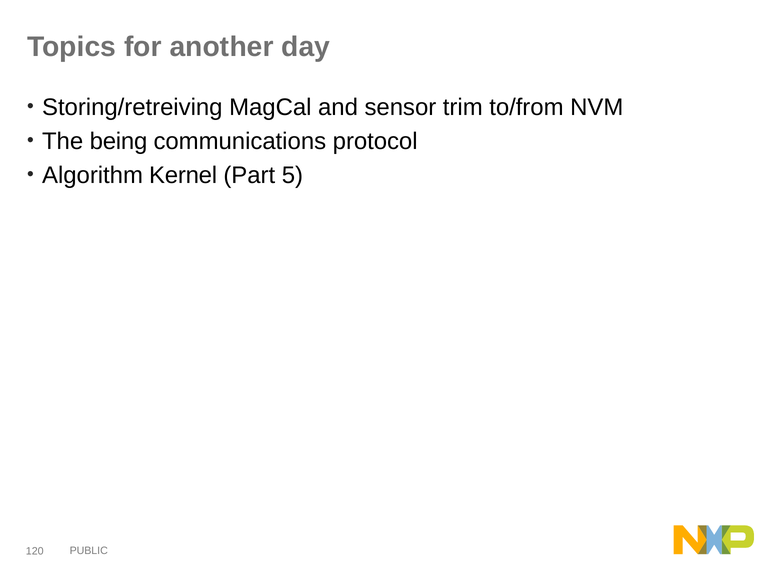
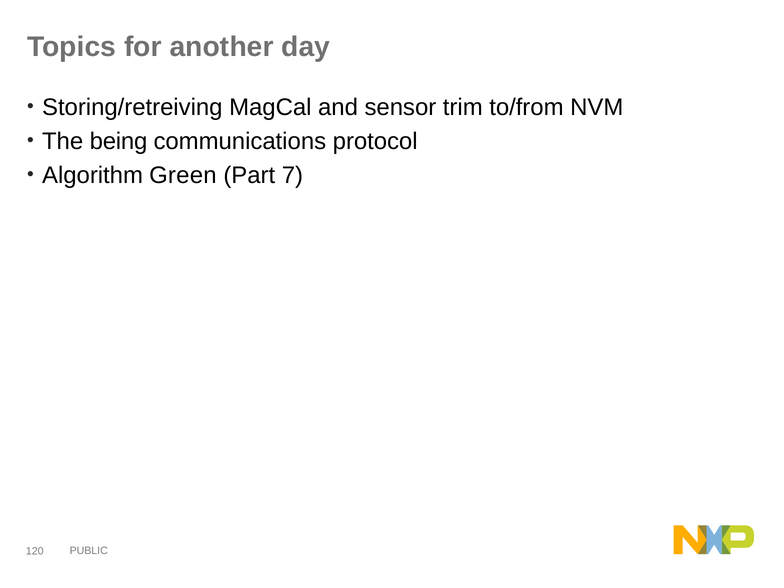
Kernel: Kernel -> Green
5: 5 -> 7
